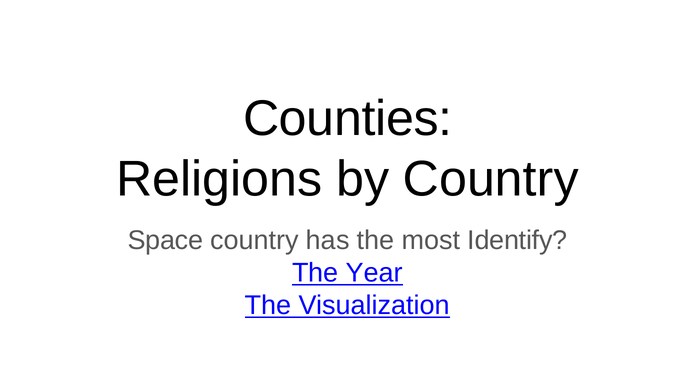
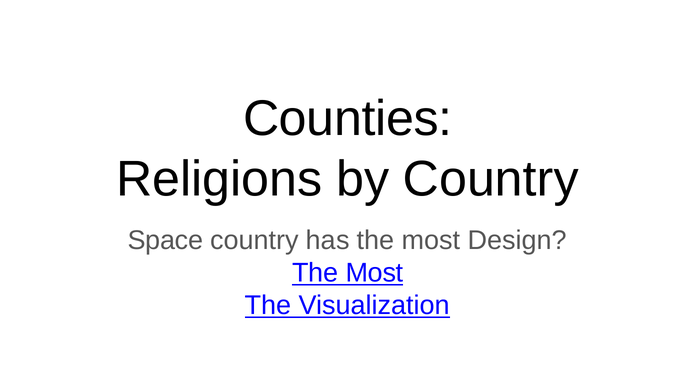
Identify: Identify -> Design
Year at (374, 273): Year -> Most
